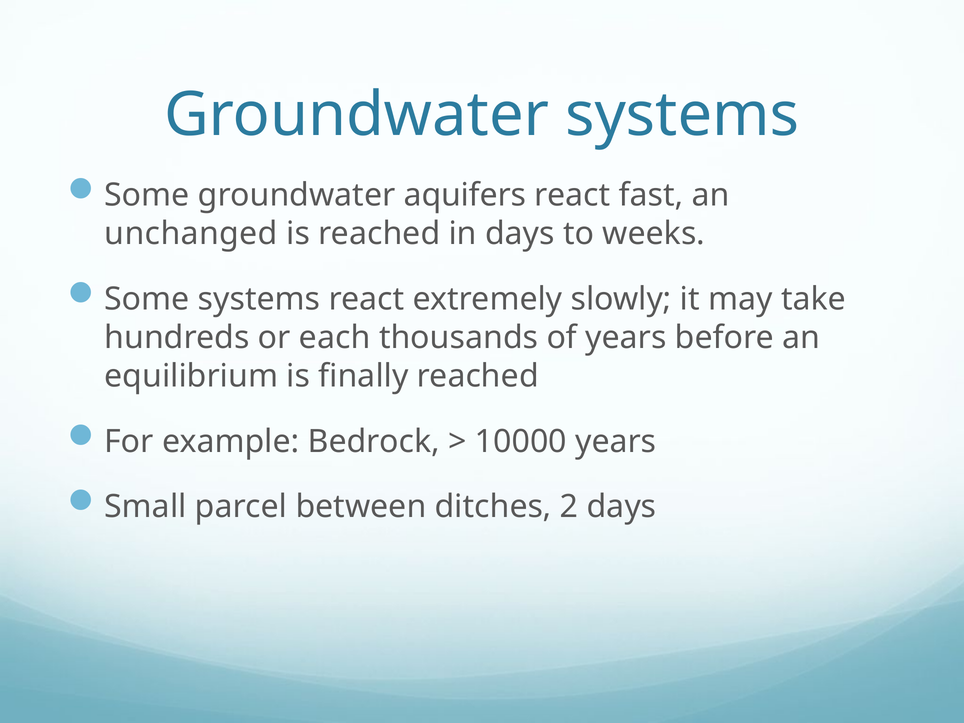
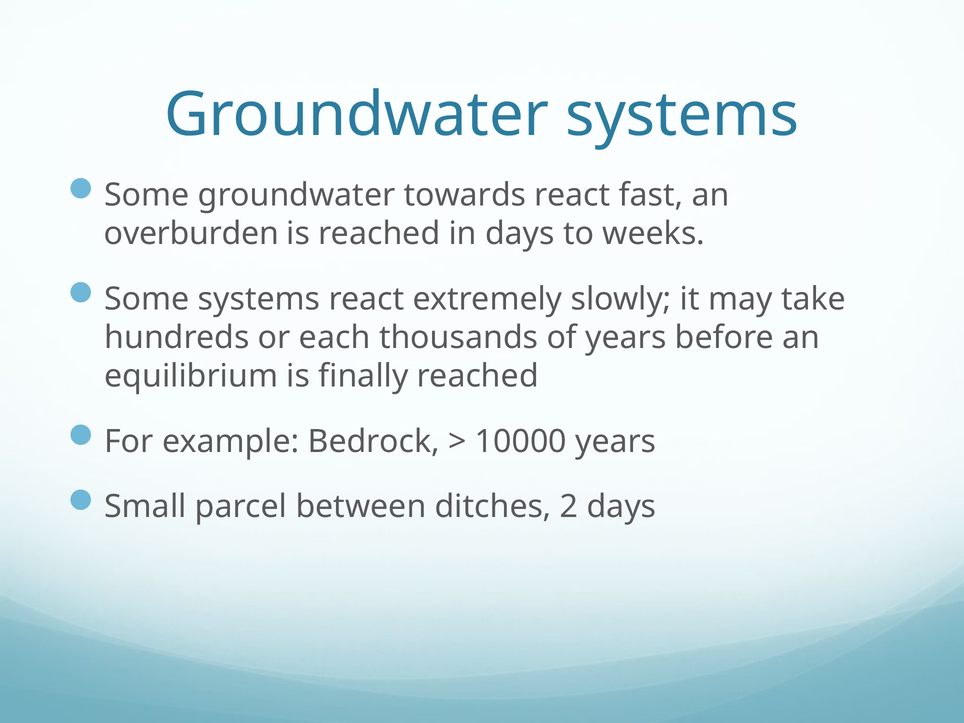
aquifers: aquifers -> towards
unchanged: unchanged -> overburden
